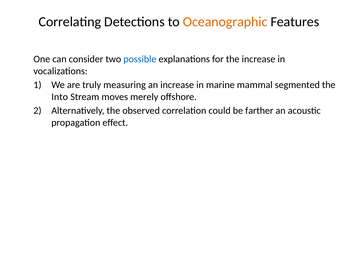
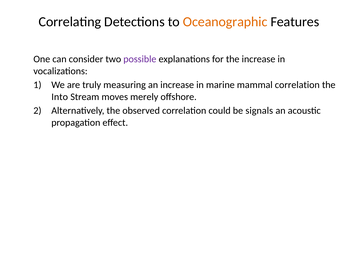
possible colour: blue -> purple
mammal segmented: segmented -> correlation
farther: farther -> signals
